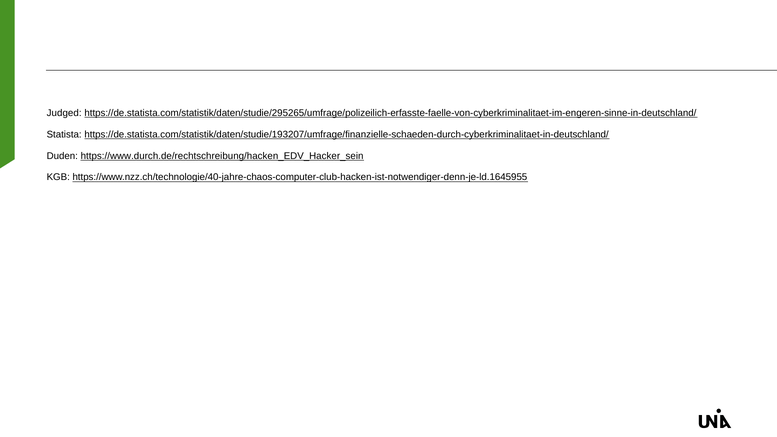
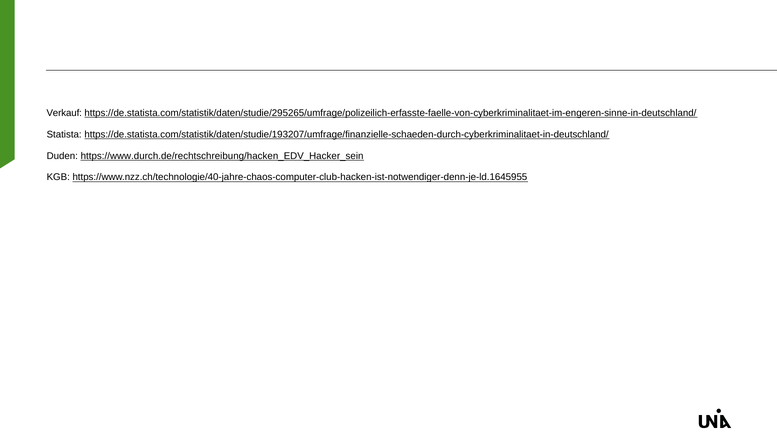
Judged: Judged -> Verkauf
